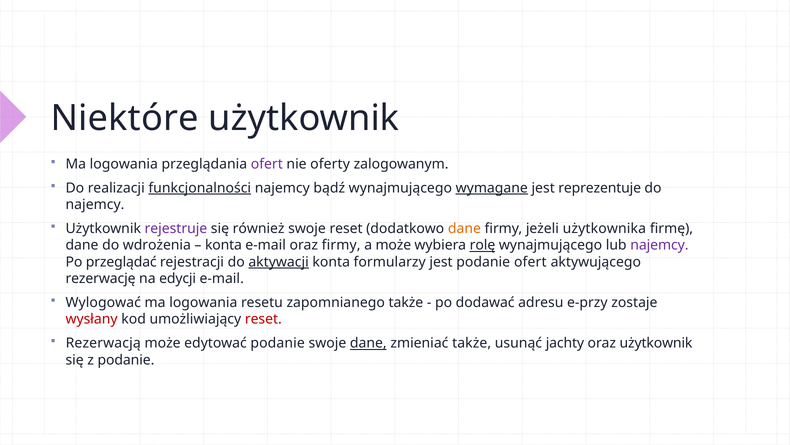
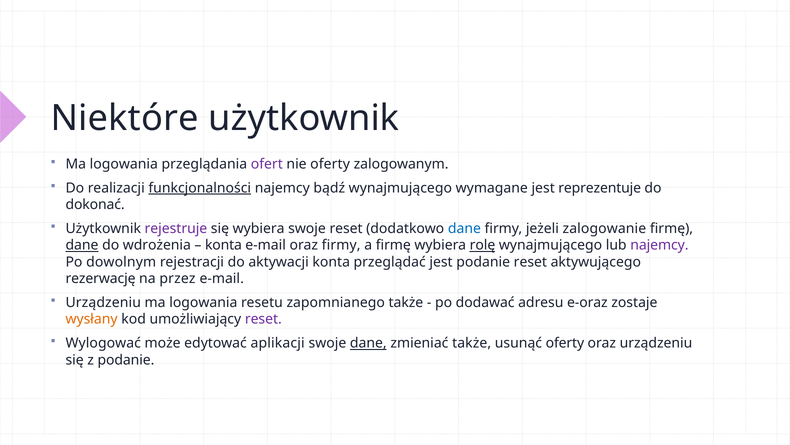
wymagane underline: present -> none
najemcy at (95, 204): najemcy -> dokonać
się również: również -> wybiera
dane at (464, 228) colour: orange -> blue
użytkownika: użytkownika -> zalogowanie
dane at (82, 245) underline: none -> present
a może: może -> firmę
przeglądać: przeglądać -> dowolnym
aktywacji underline: present -> none
formularzy: formularzy -> przeglądać
podanie ofert: ofert -> reset
edycji: edycji -> przez
Wylogować at (103, 302): Wylogować -> Urządzeniu
e-przy: e-przy -> e-oraz
wysłany colour: red -> orange
reset at (263, 319) colour: red -> purple
Rezerwacją: Rezerwacją -> Wylogować
edytować podanie: podanie -> aplikacji
usunąć jachty: jachty -> oferty
oraz użytkownik: użytkownik -> urządzeniu
